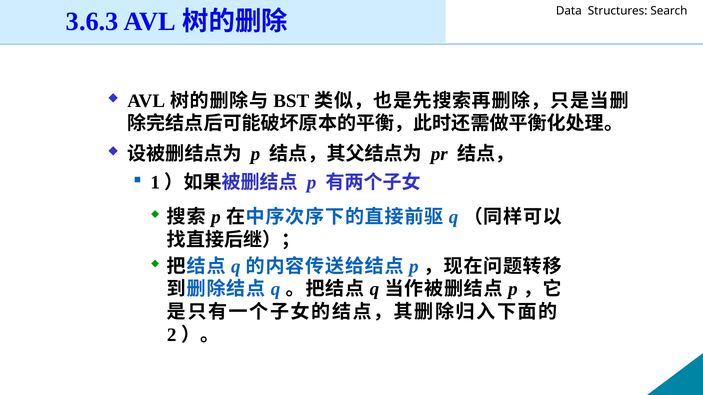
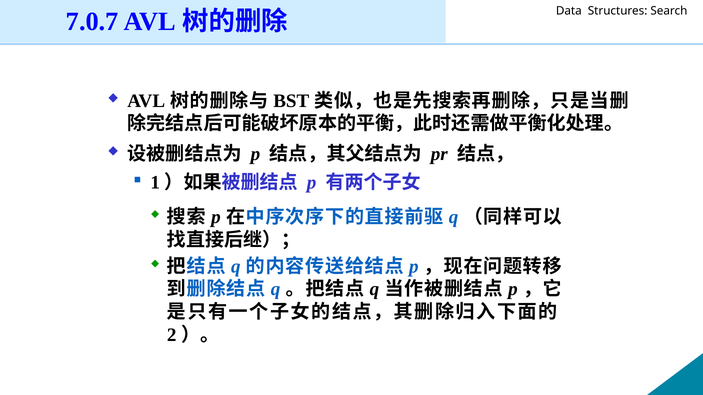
3.6.3: 3.6.3 -> 7.0.7
